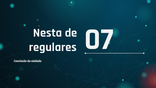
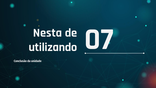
regulares: regulares -> utilizando
